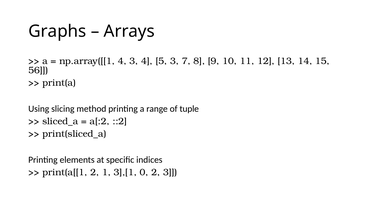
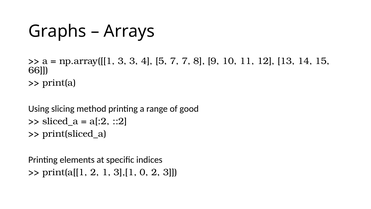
np.array([[1 4: 4 -> 3
5 3: 3 -> 7
56: 56 -> 66
tuple: tuple -> good
